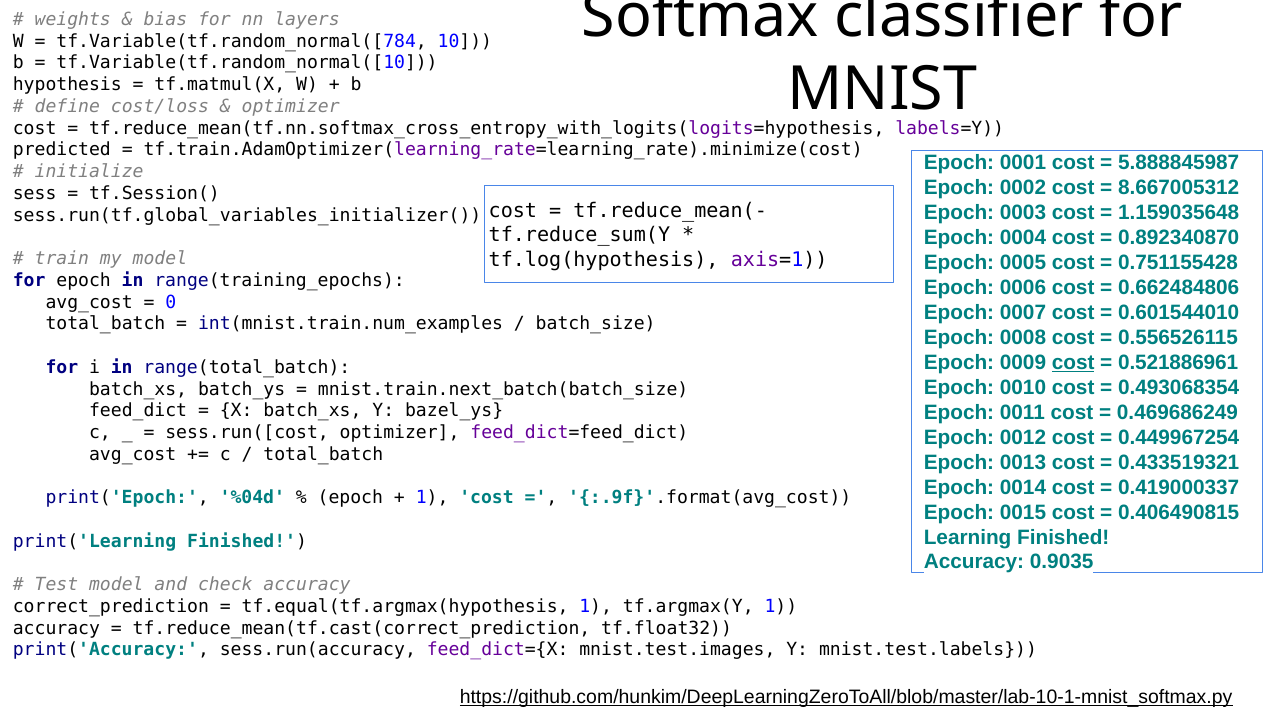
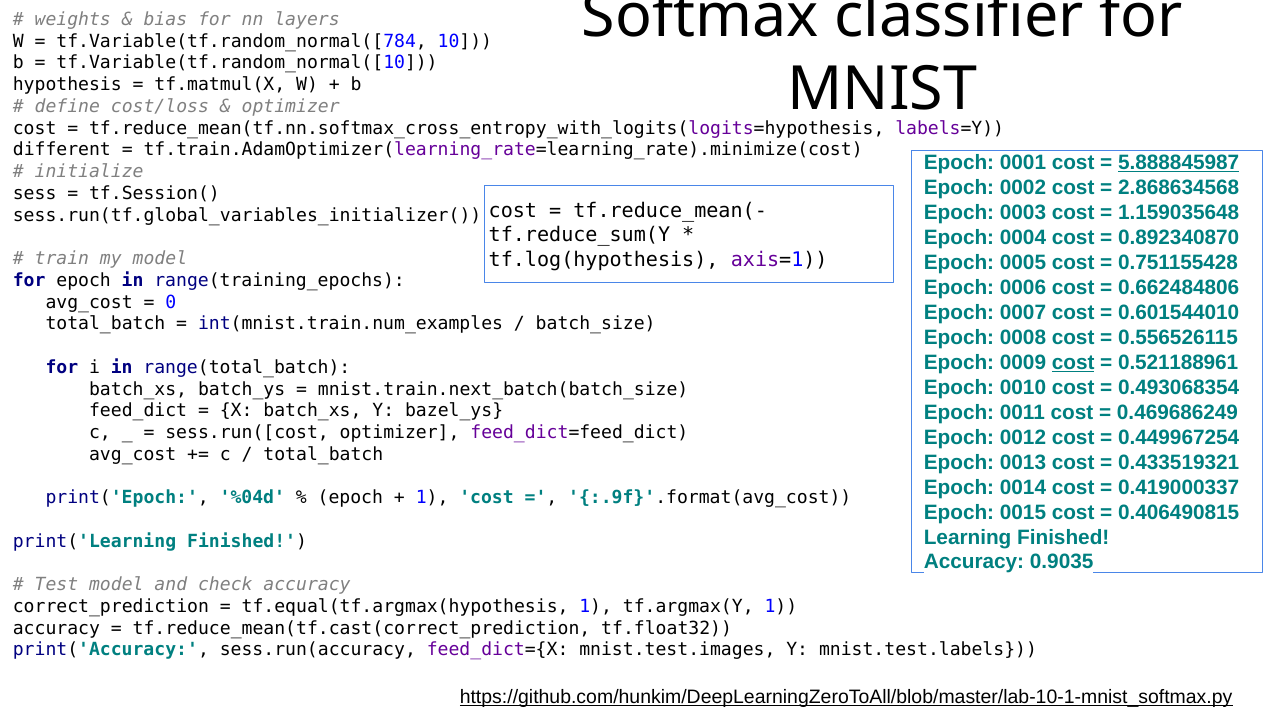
predicted: predicted -> different
5.888845987 underline: none -> present
8.667005312: 8.667005312 -> 2.868634568
0.521886961: 0.521886961 -> 0.521188961
